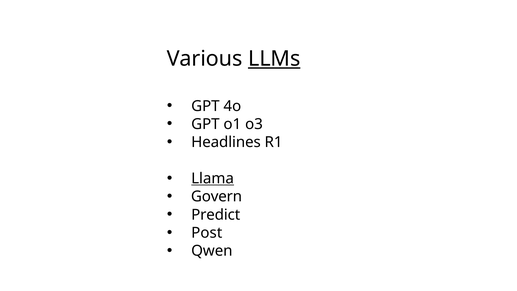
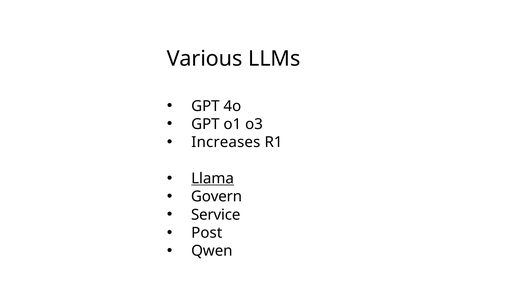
LLMs underline: present -> none
Headlines: Headlines -> Increases
Predict: Predict -> Service
